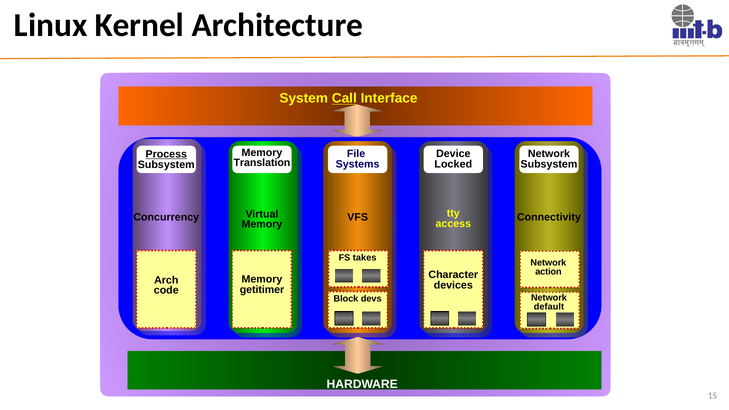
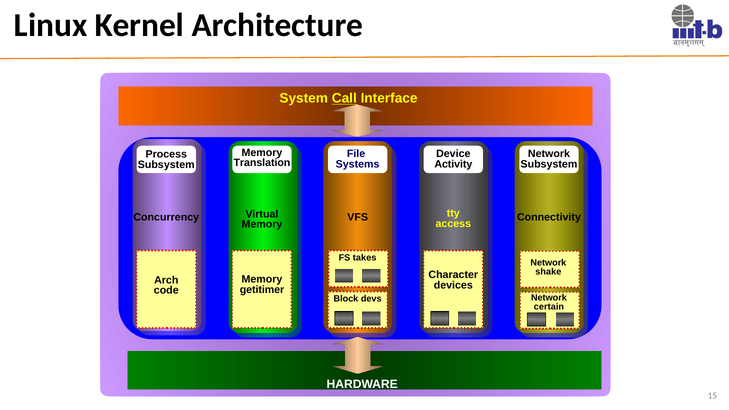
Process underline: present -> none
Locked: Locked -> Activity
action: action -> shake
default: default -> certain
